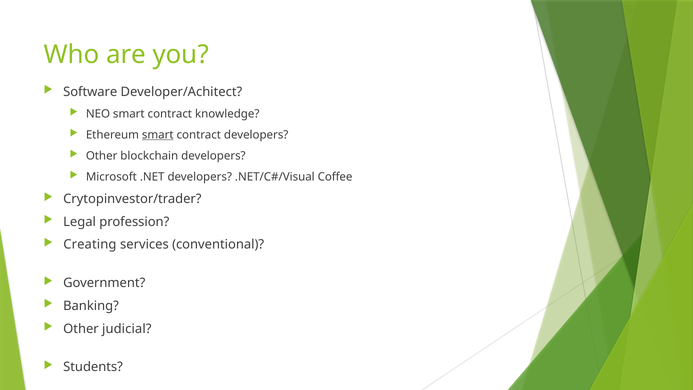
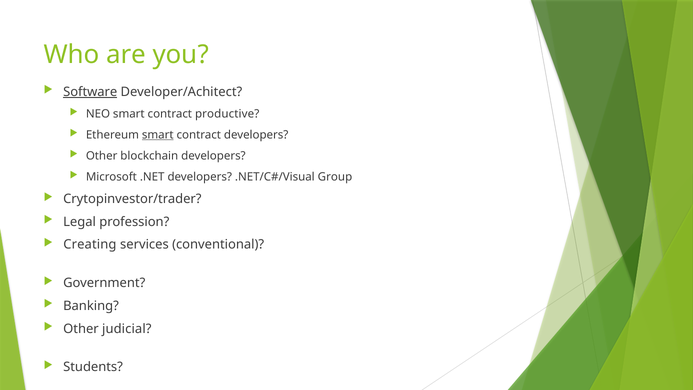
Software underline: none -> present
knowledge: knowledge -> productive
Coffee: Coffee -> Group
